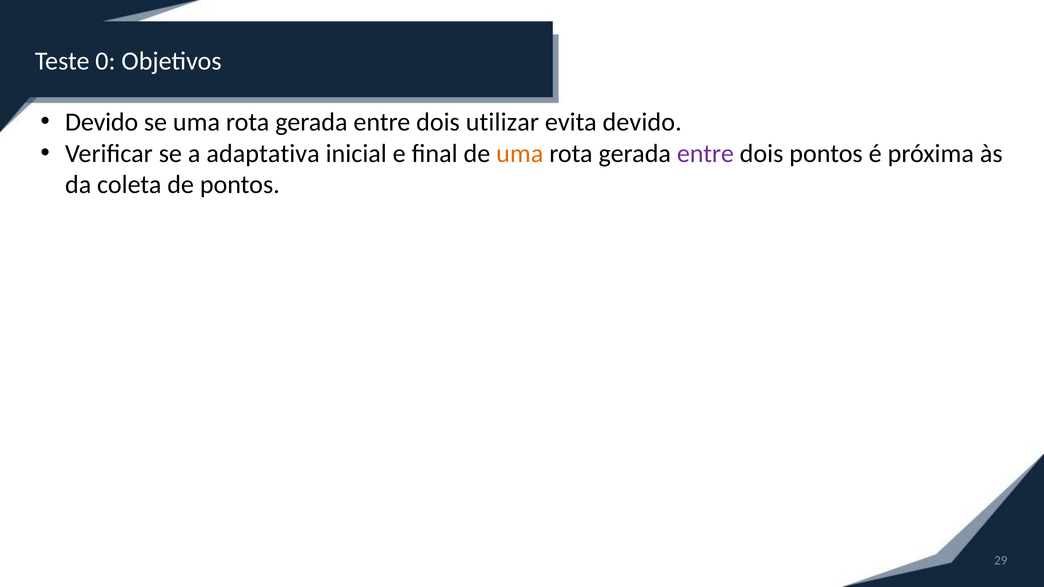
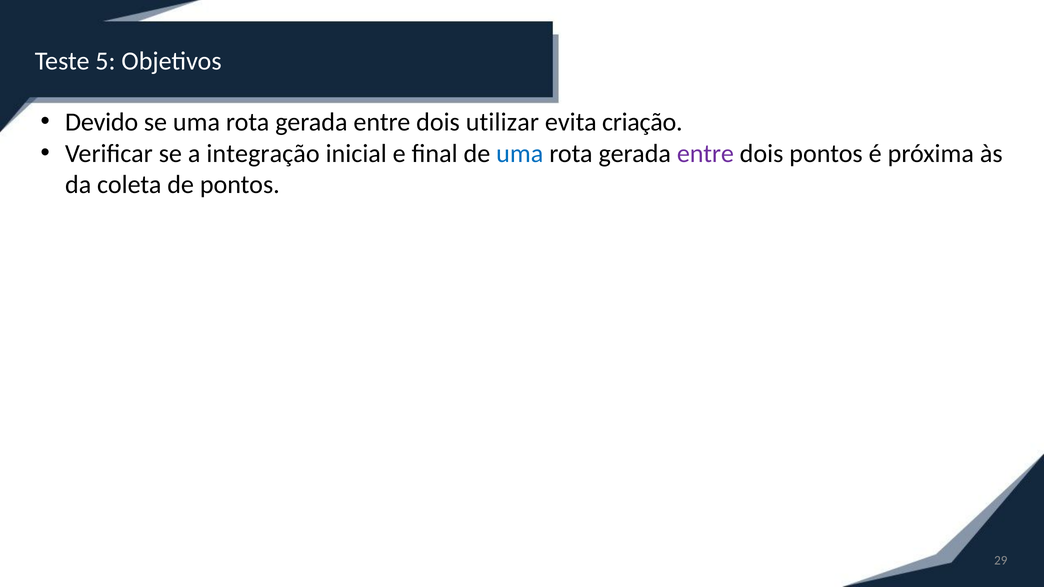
0: 0 -> 5
evita devido: devido -> criação
adaptativa: adaptativa -> integração
uma at (520, 154) colour: orange -> blue
